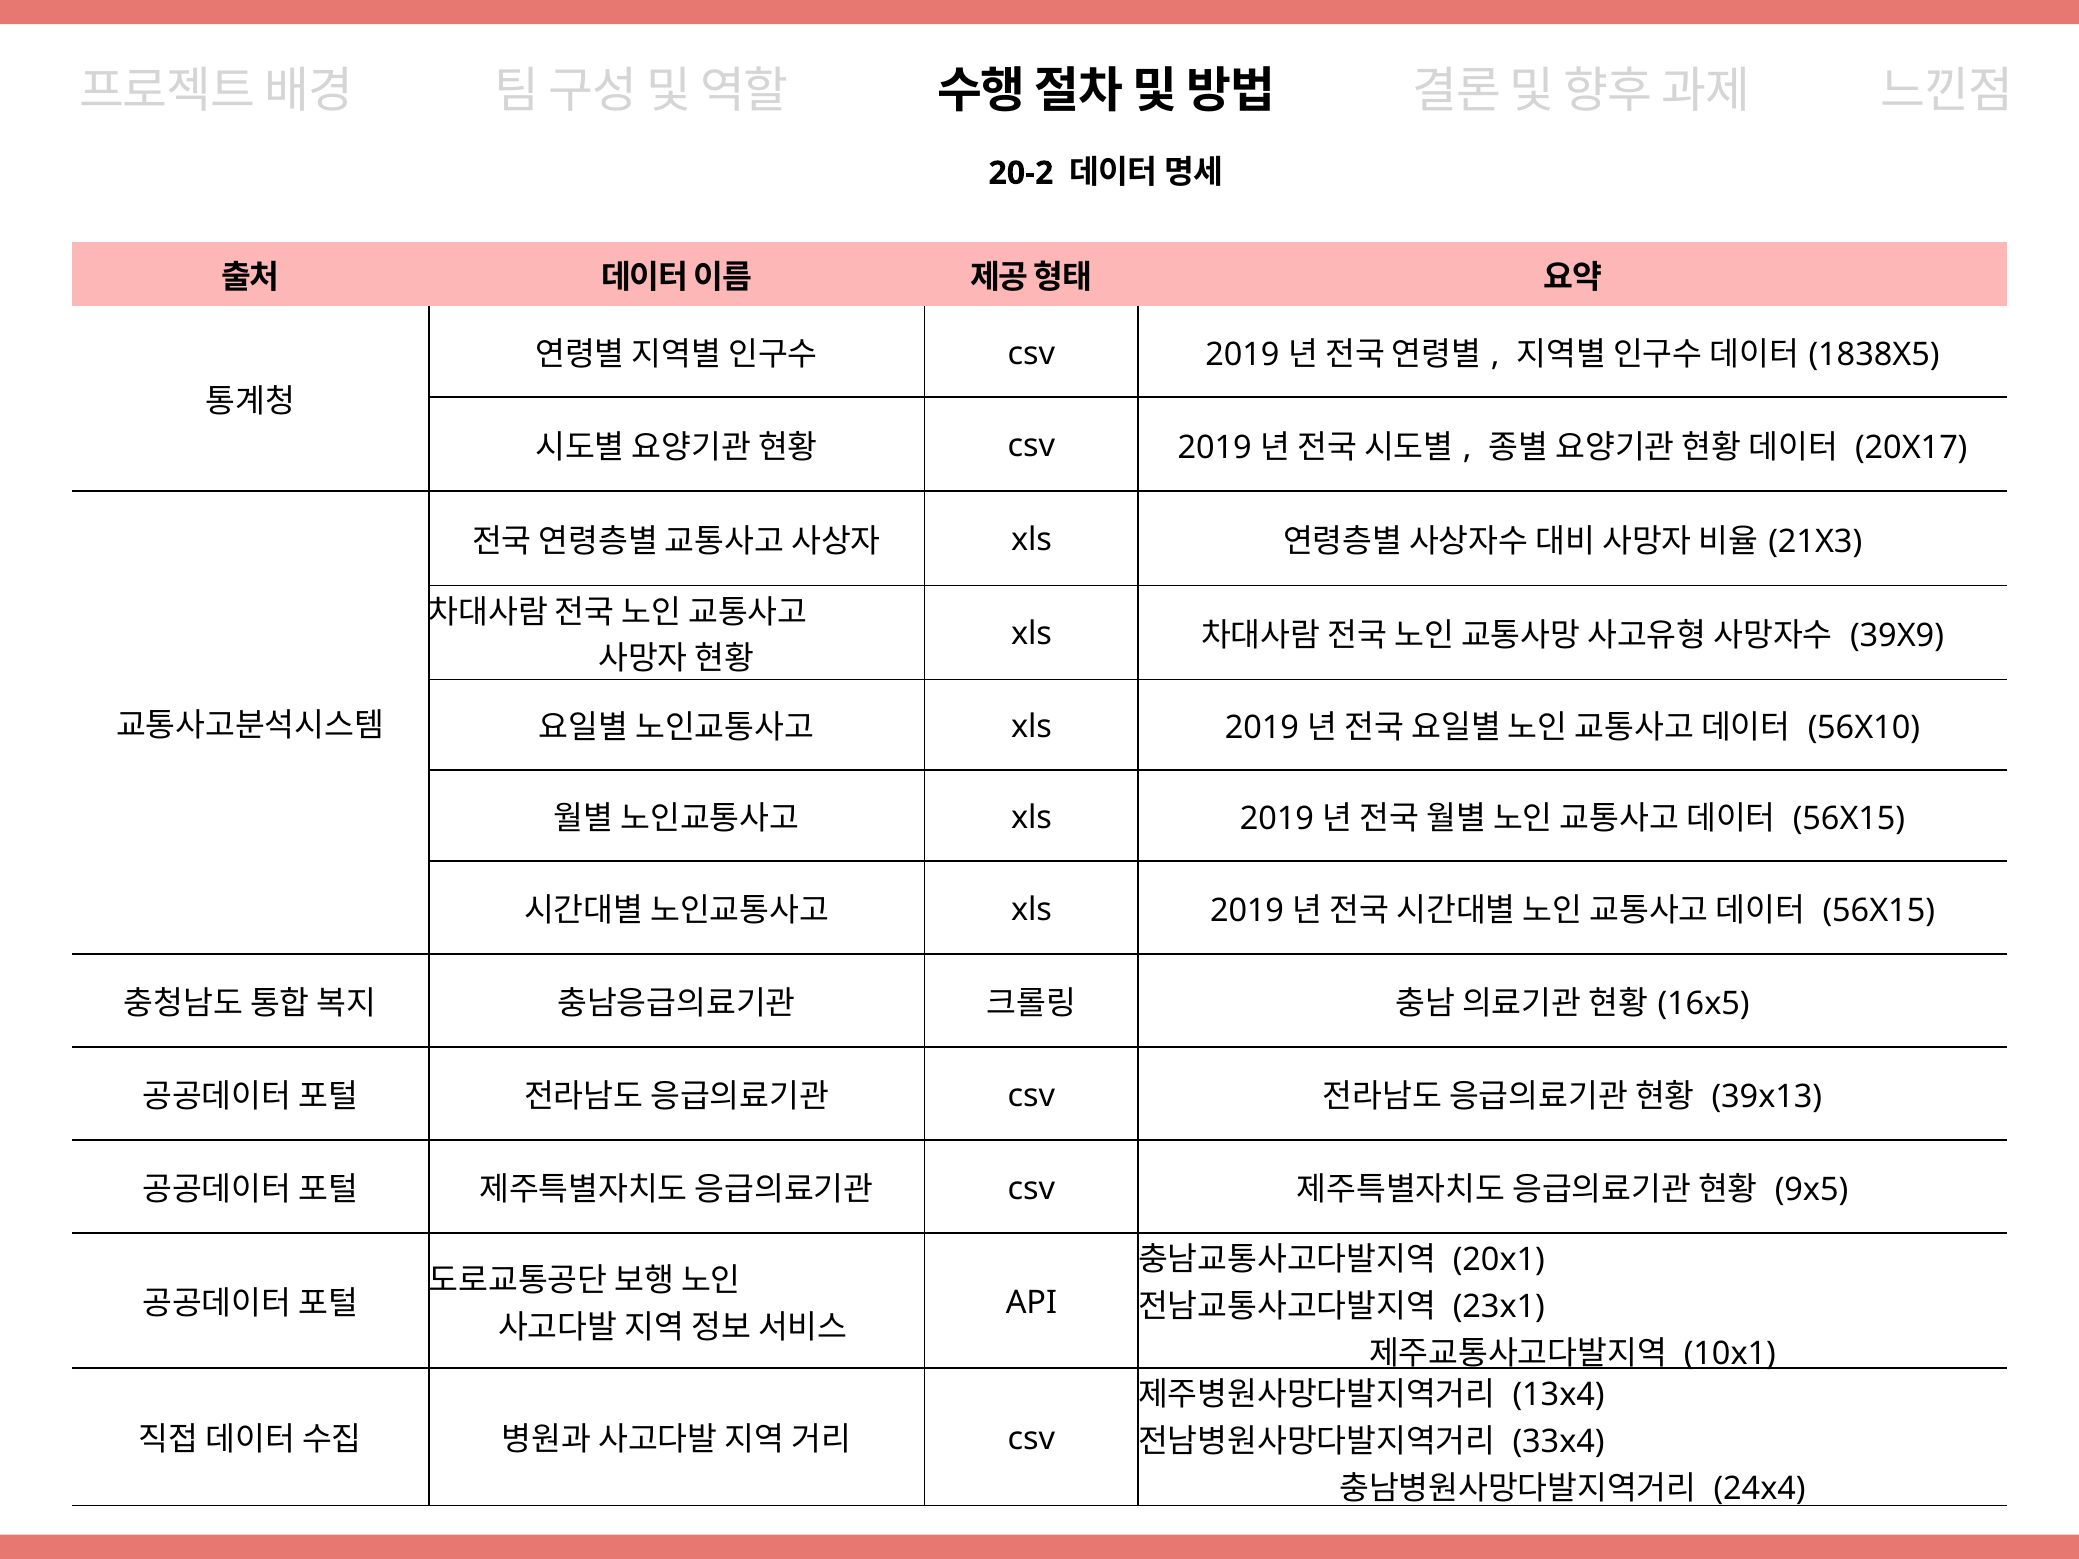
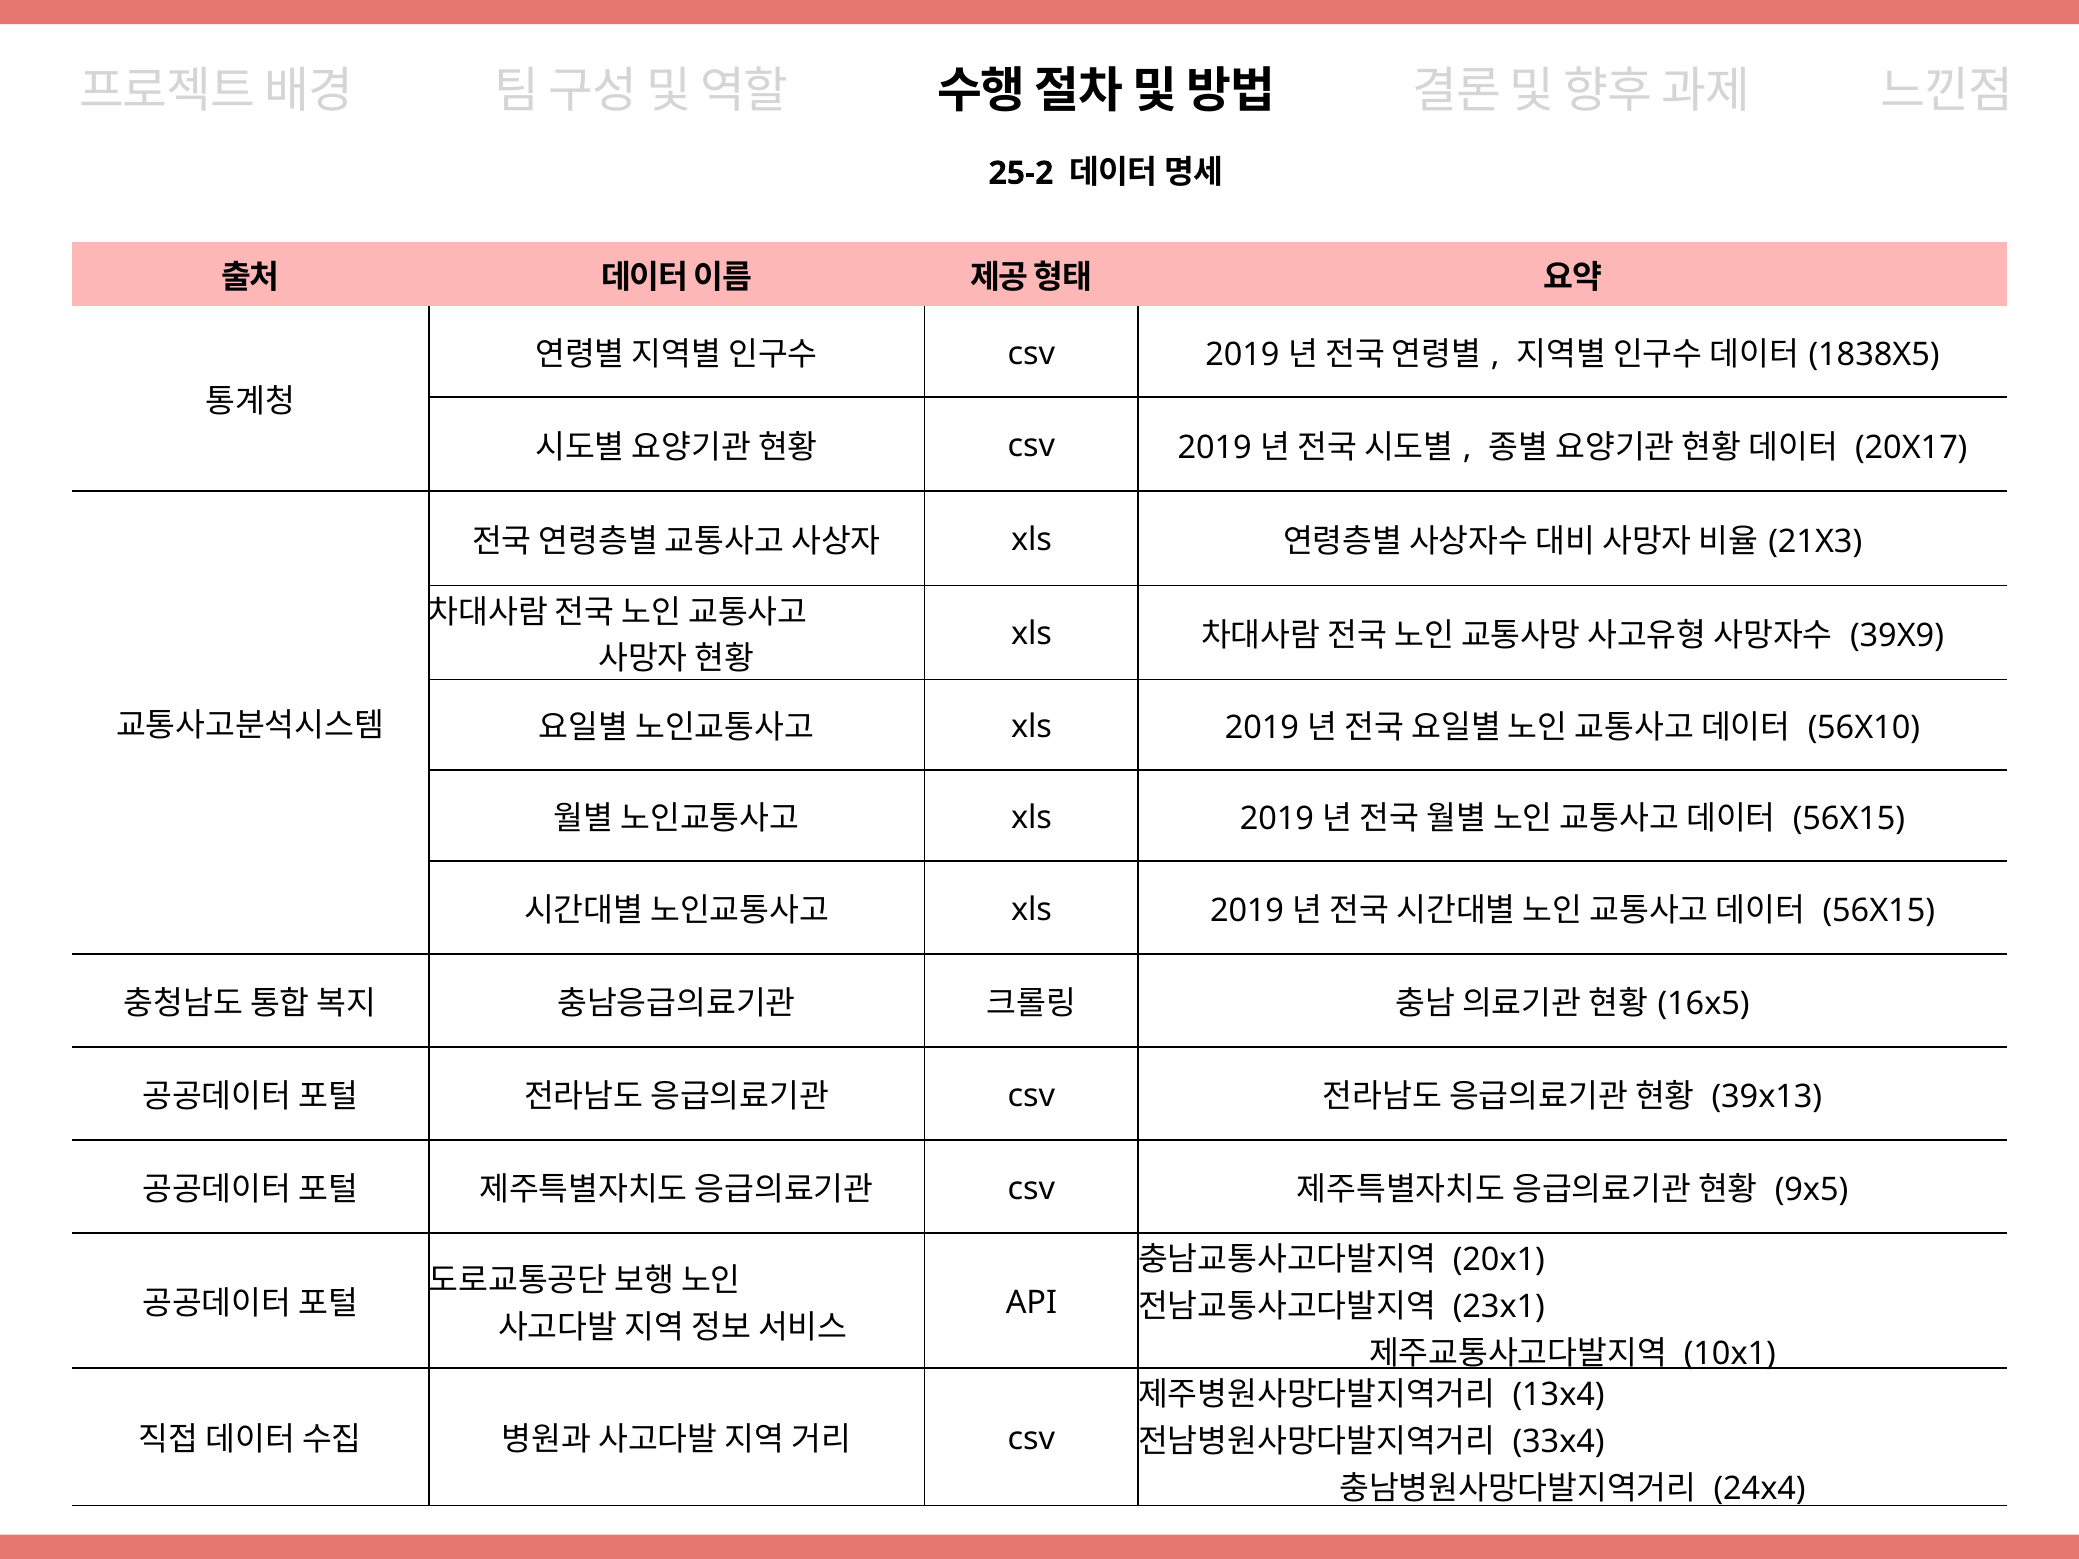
20-2: 20-2 -> 25-2
